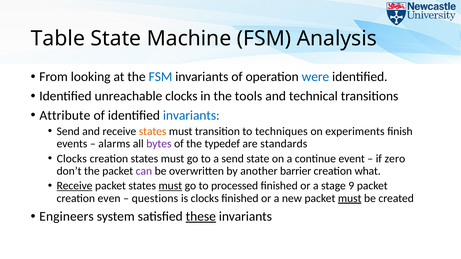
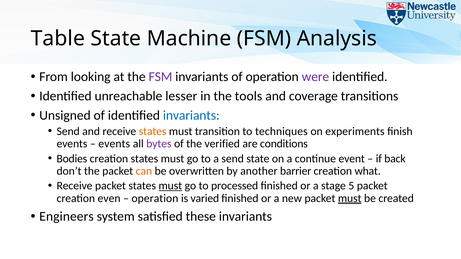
FSM at (161, 77) colour: blue -> purple
were colour: blue -> purple
unreachable clocks: clocks -> lesser
technical: technical -> coverage
Attribute: Attribute -> Unsigned
alarms at (114, 144): alarms -> events
typedef: typedef -> verified
standards: standards -> conditions
Clocks at (72, 159): Clocks -> Bodies
zero: zero -> back
can colour: purple -> orange
Receive at (75, 186) underline: present -> none
9: 9 -> 5
questions at (155, 198): questions -> operation
is clocks: clocks -> varied
these underline: present -> none
